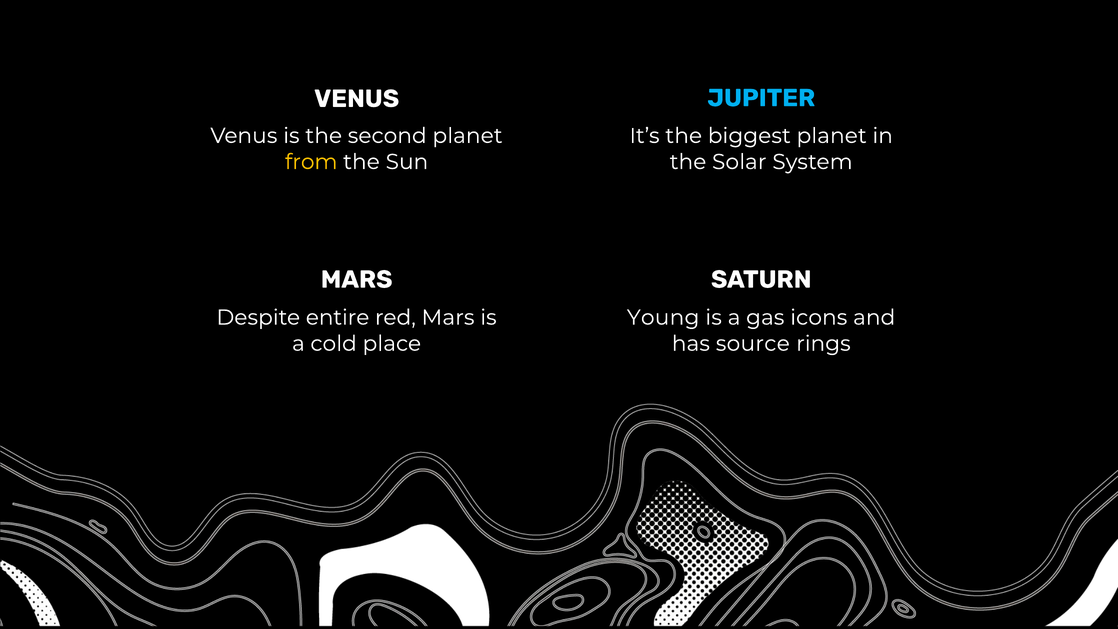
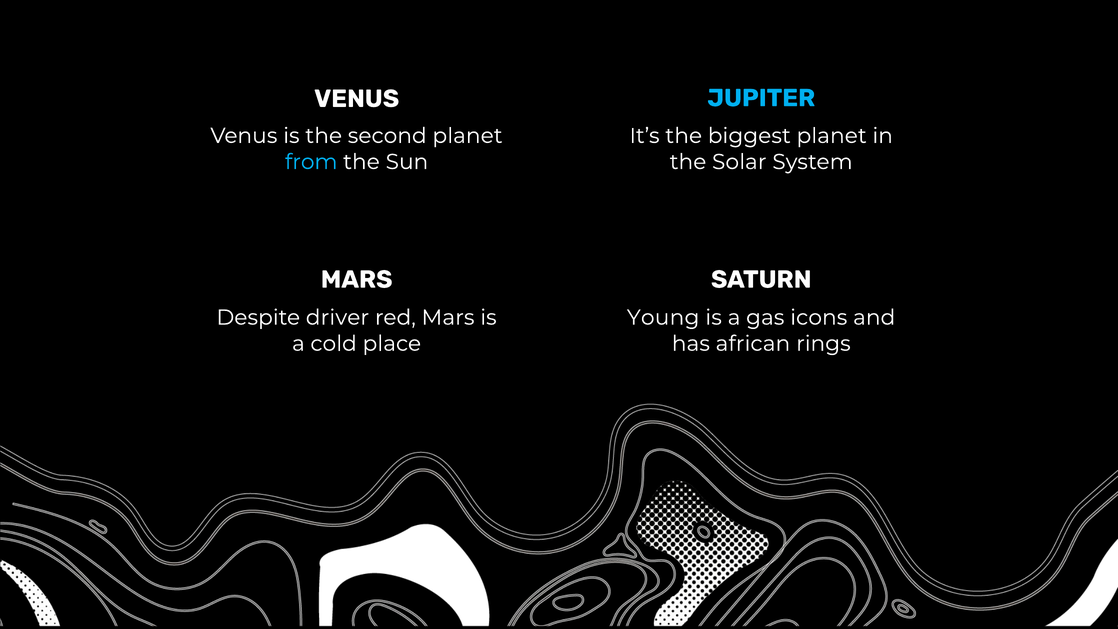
from colour: yellow -> light blue
entire: entire -> driver
source: source -> african
